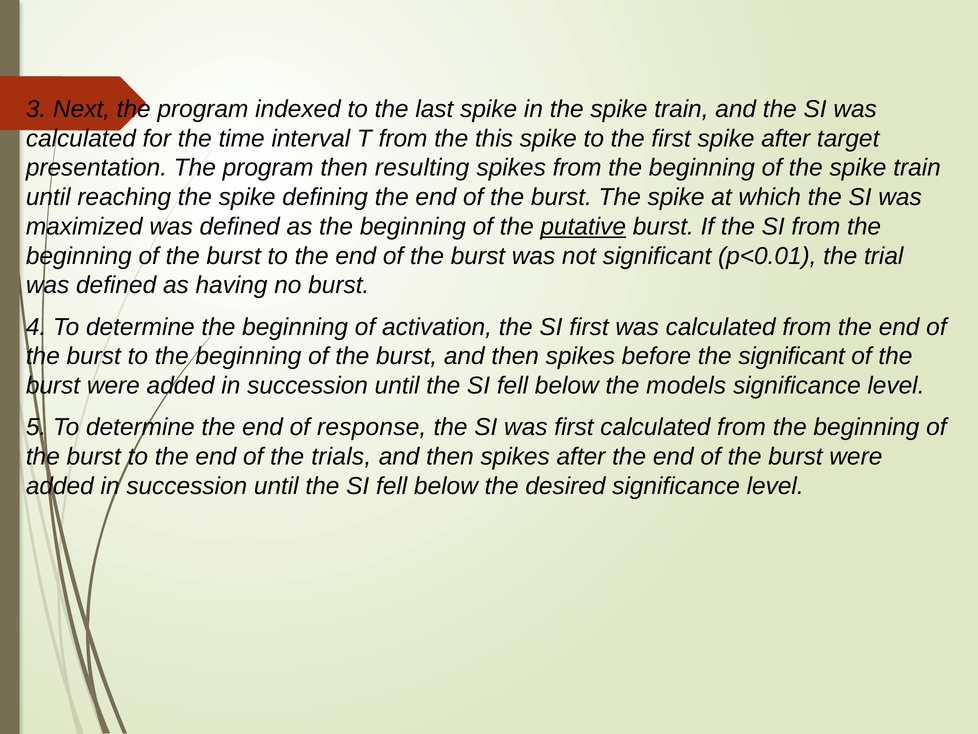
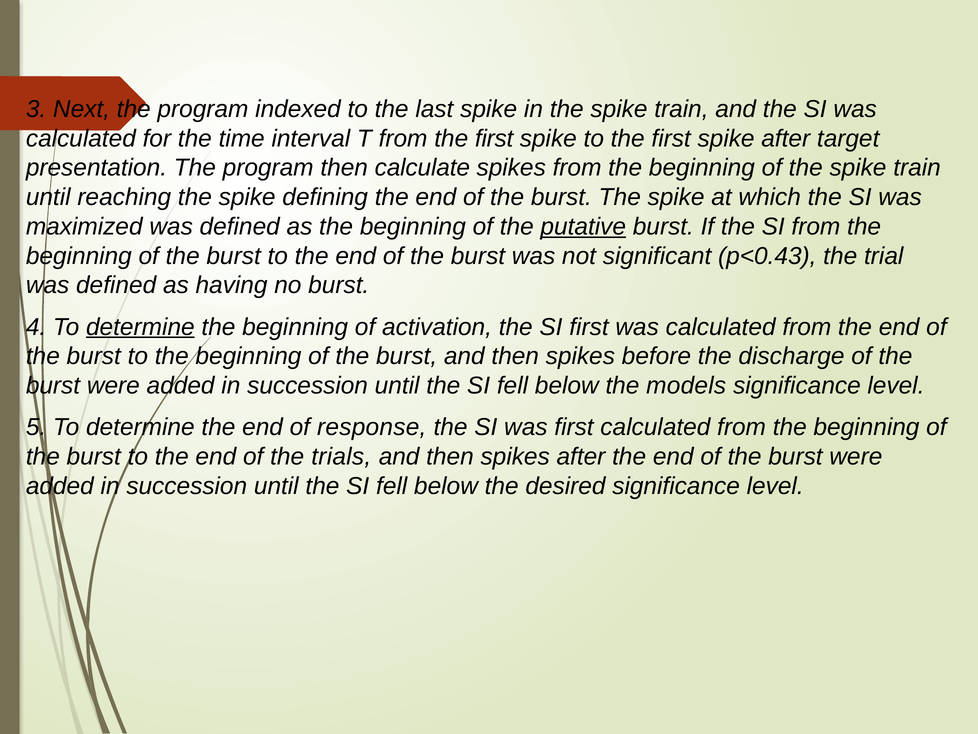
from the this: this -> first
resulting: resulting -> calculate
p<0.01: p<0.01 -> p<0.43
determine at (140, 327) underline: none -> present
the significant: significant -> discharge
